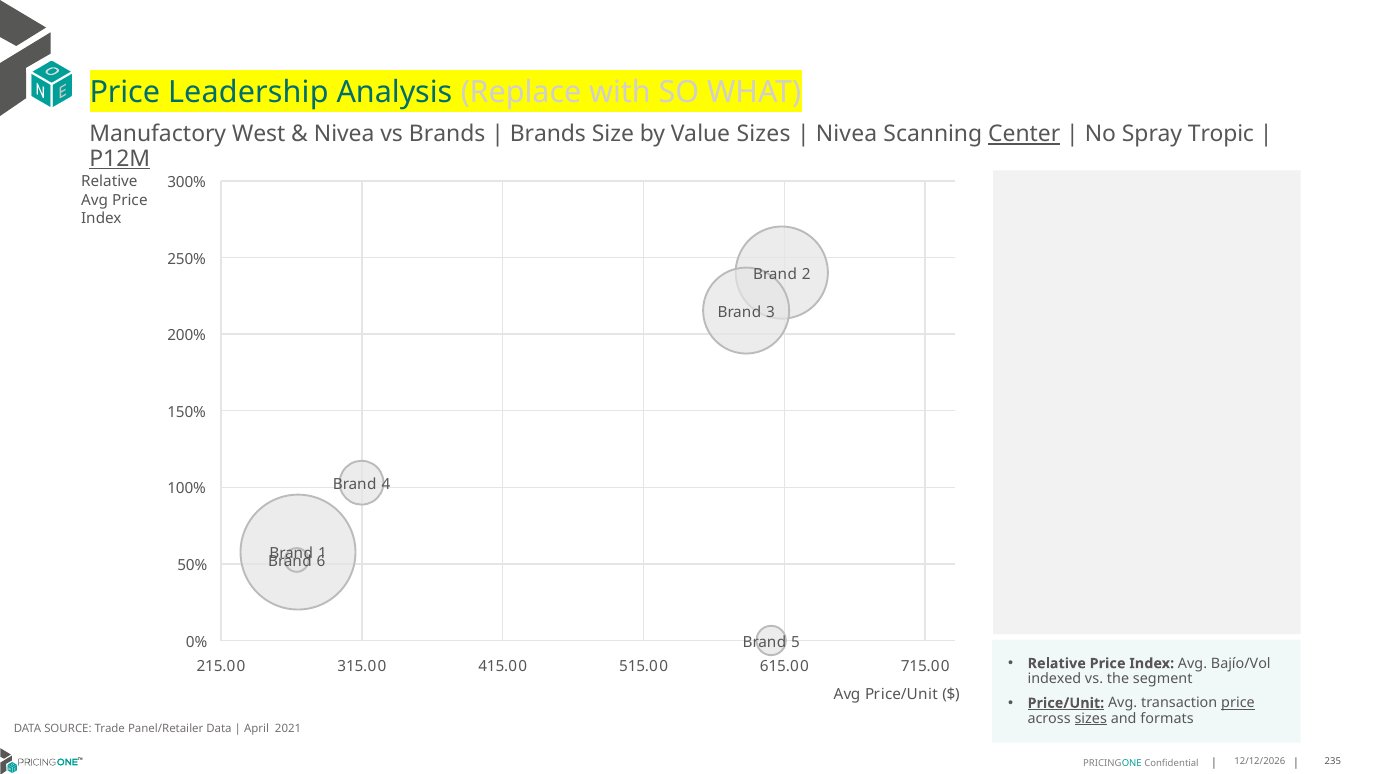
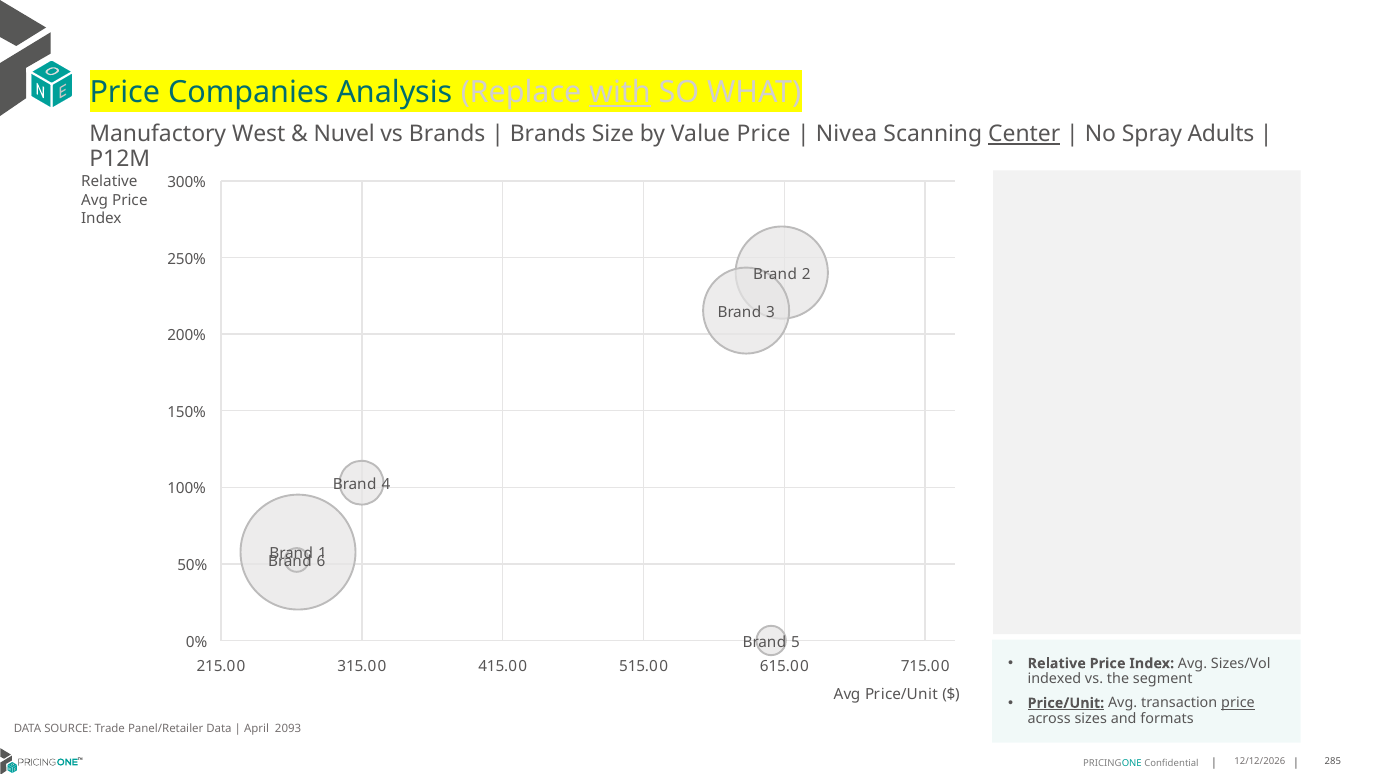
Leadership: Leadership -> Companies
with underline: none -> present
Nivea at (344, 134): Nivea -> Nuvel
Value Sizes: Sizes -> Price
Tropic: Tropic -> Adults
P12M underline: present -> none
Bajío/Vol: Bajío/Vol -> Sizes/Vol
sizes at (1091, 718) underline: present -> none
2021: 2021 -> 2093
235: 235 -> 285
